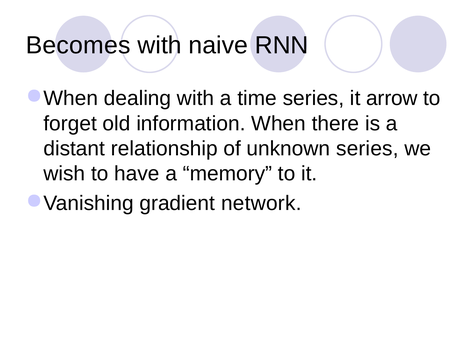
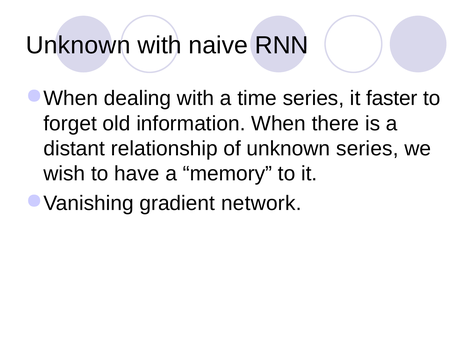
Becomes at (78, 45): Becomes -> Unknown
arrow: arrow -> faster
